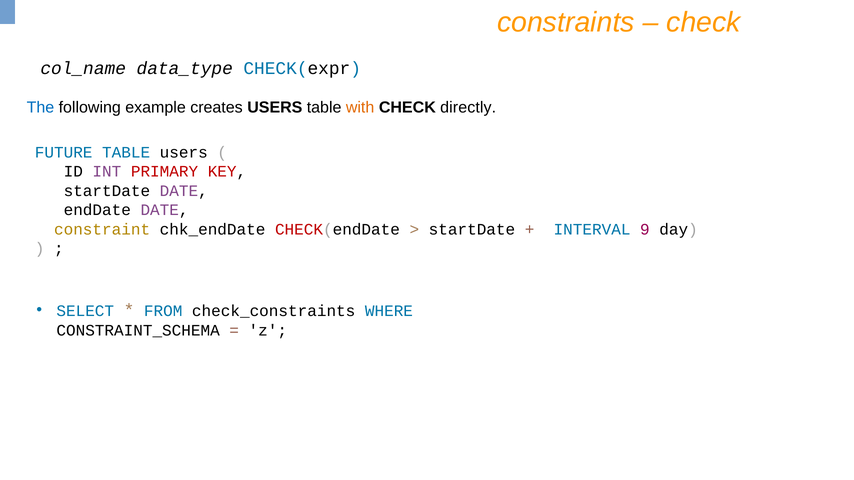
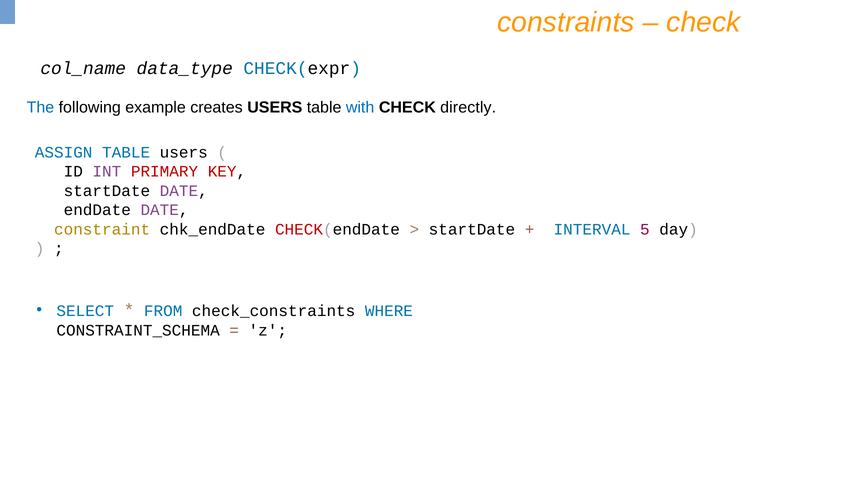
with colour: orange -> blue
FUTURE: FUTURE -> ASSIGN
9: 9 -> 5
